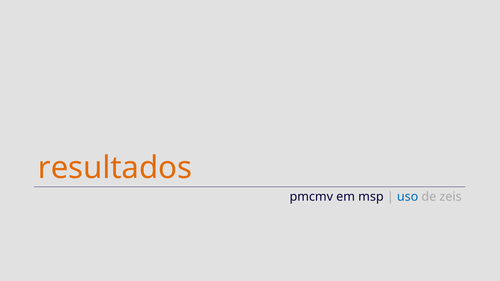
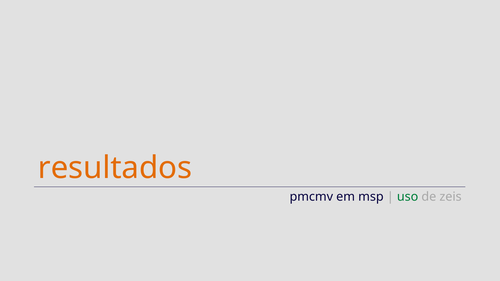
uso colour: blue -> green
